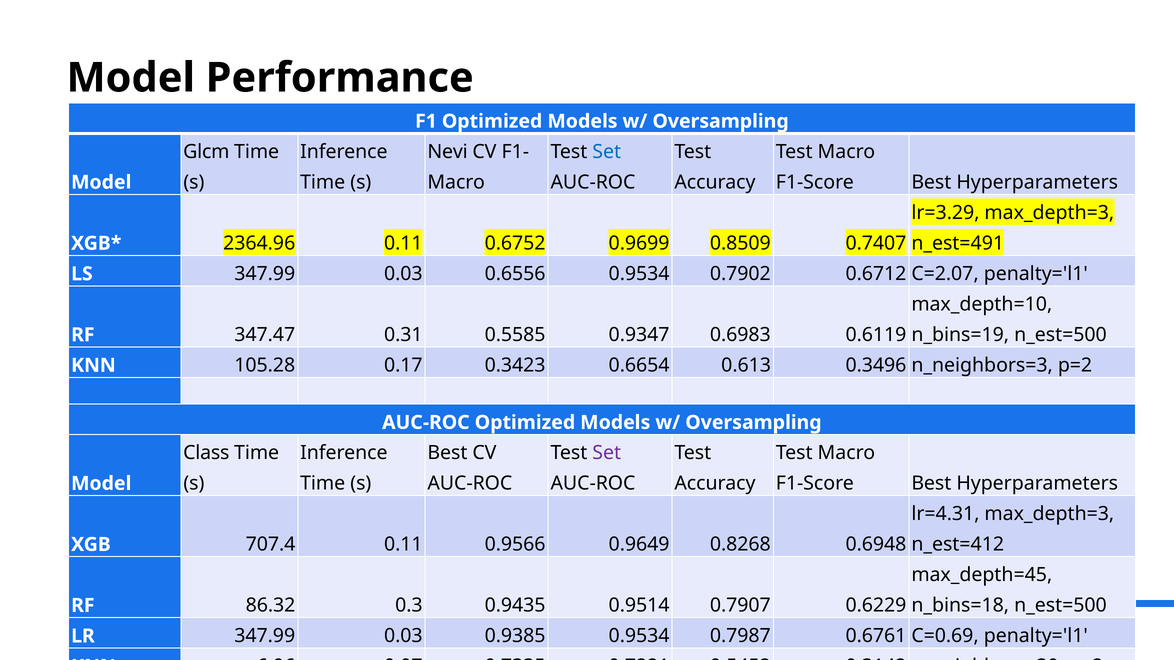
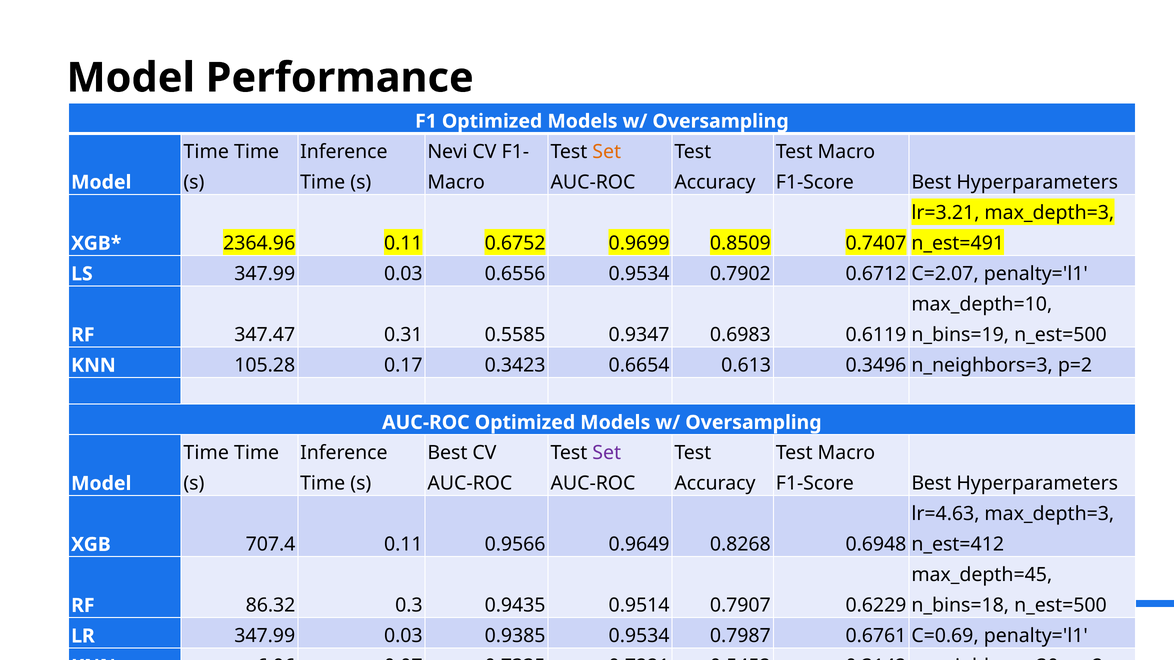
Glcm at (206, 152): Glcm -> Time
Set at (607, 152) colour: blue -> orange
lr=3.29: lr=3.29 -> lr=3.21
Class at (206, 453): Class -> Time
lr=4.31: lr=4.31 -> lr=4.63
